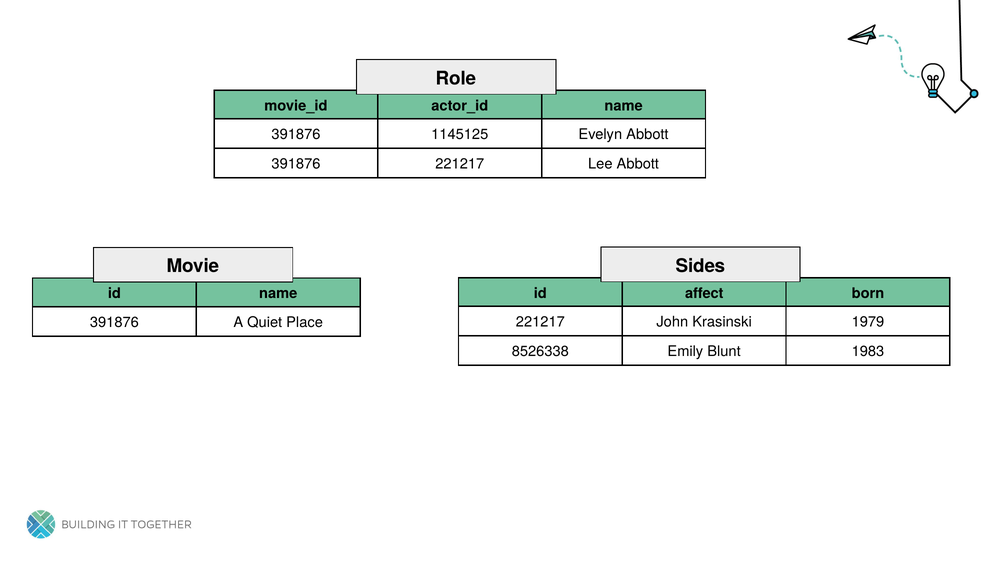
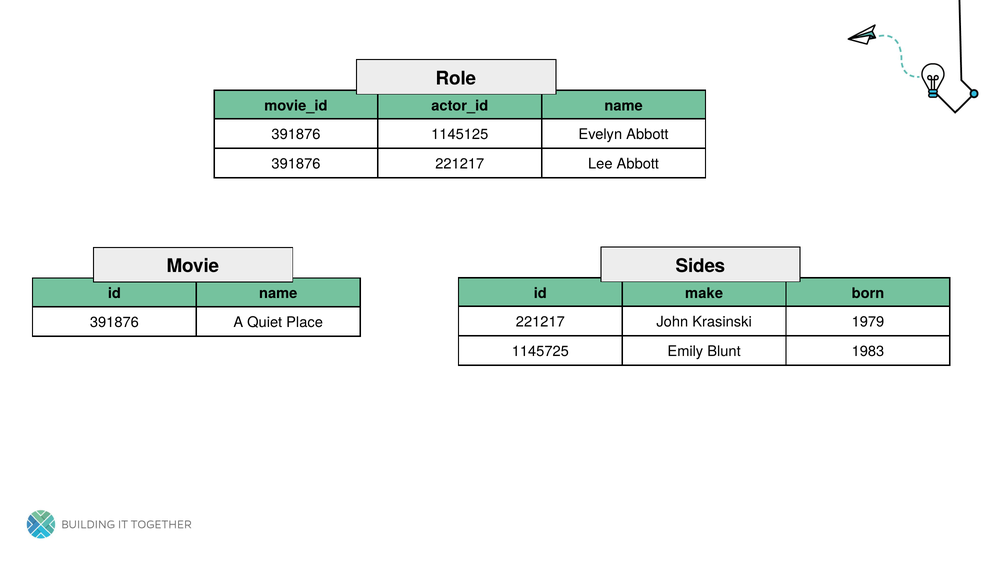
affect: affect -> make
8526338: 8526338 -> 1145725
